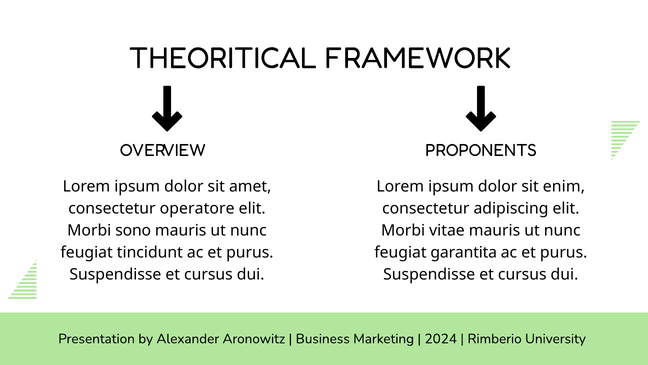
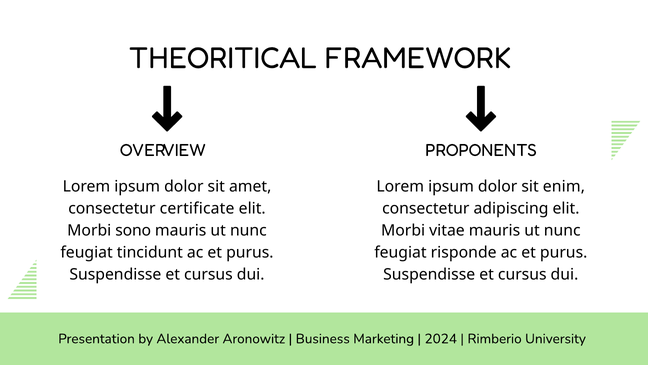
operatore: operatore -> certificate
garantita: garantita -> risponde
